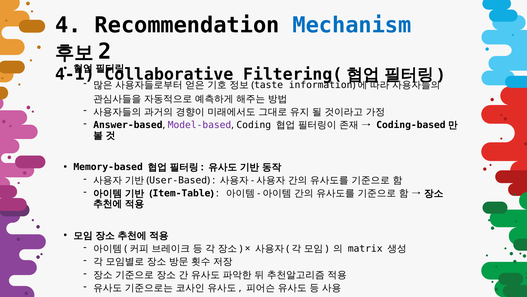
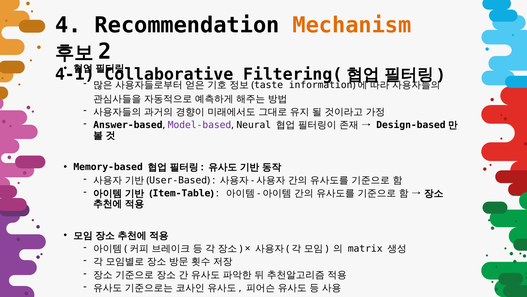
Mechanism colour: blue -> orange
Coding: Coding -> Neural
Coding-based: Coding-based -> Design-based
